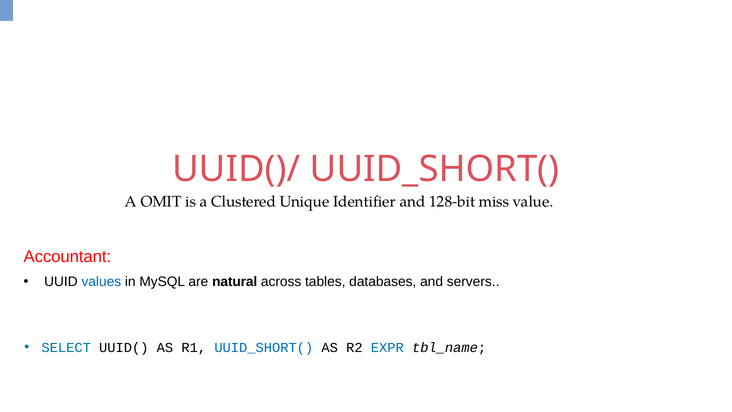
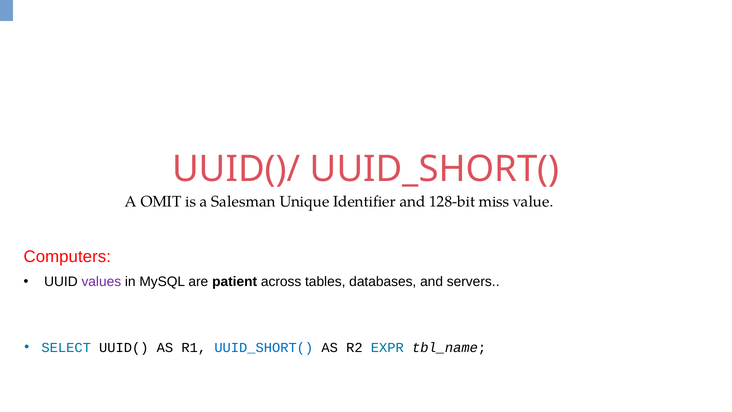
Clustered: Clustered -> Salesman
Accountant: Accountant -> Computers
values colour: blue -> purple
natural: natural -> patient
